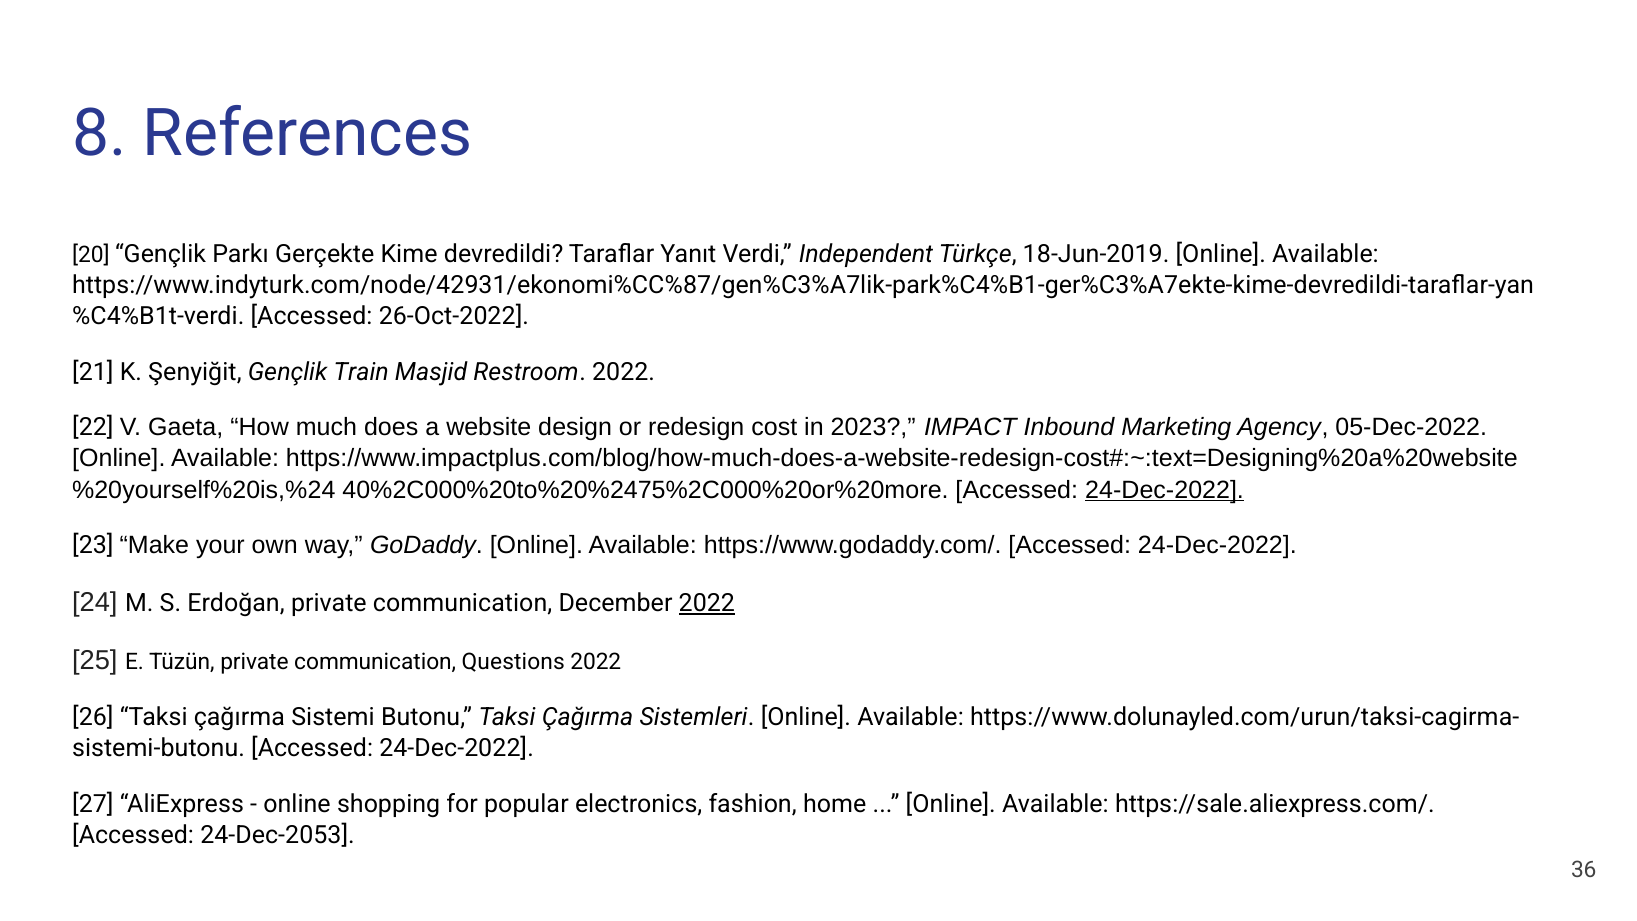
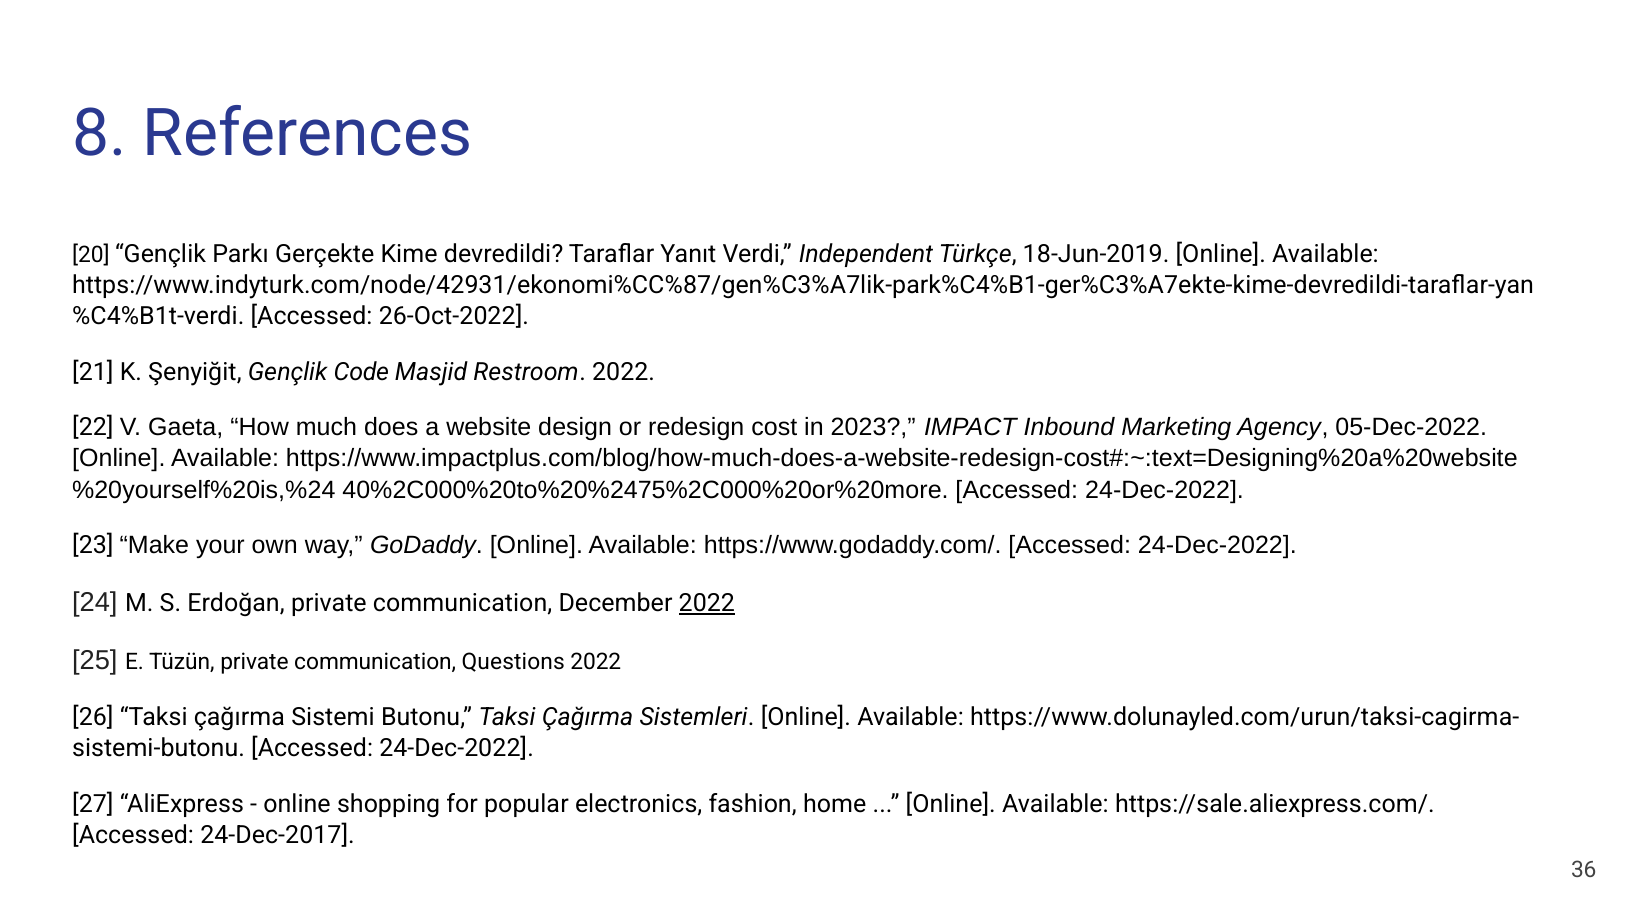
Train: Train -> Code
24-Dec-2022 at (1165, 490) underline: present -> none
24-Dec-2053: 24-Dec-2053 -> 24-Dec-2017
